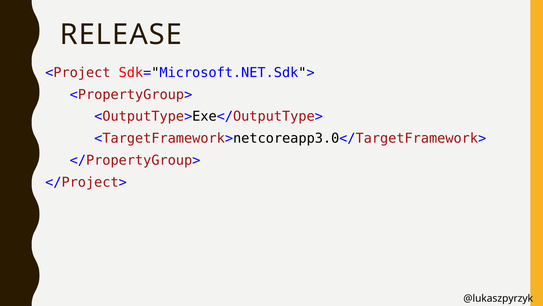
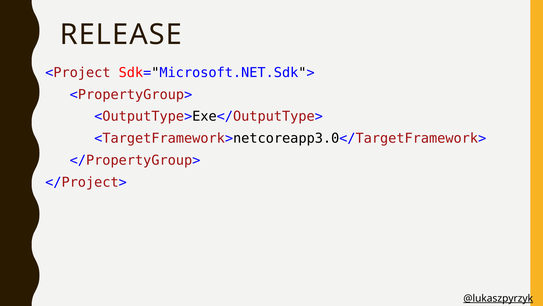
@lukaszpyrzyk underline: none -> present
